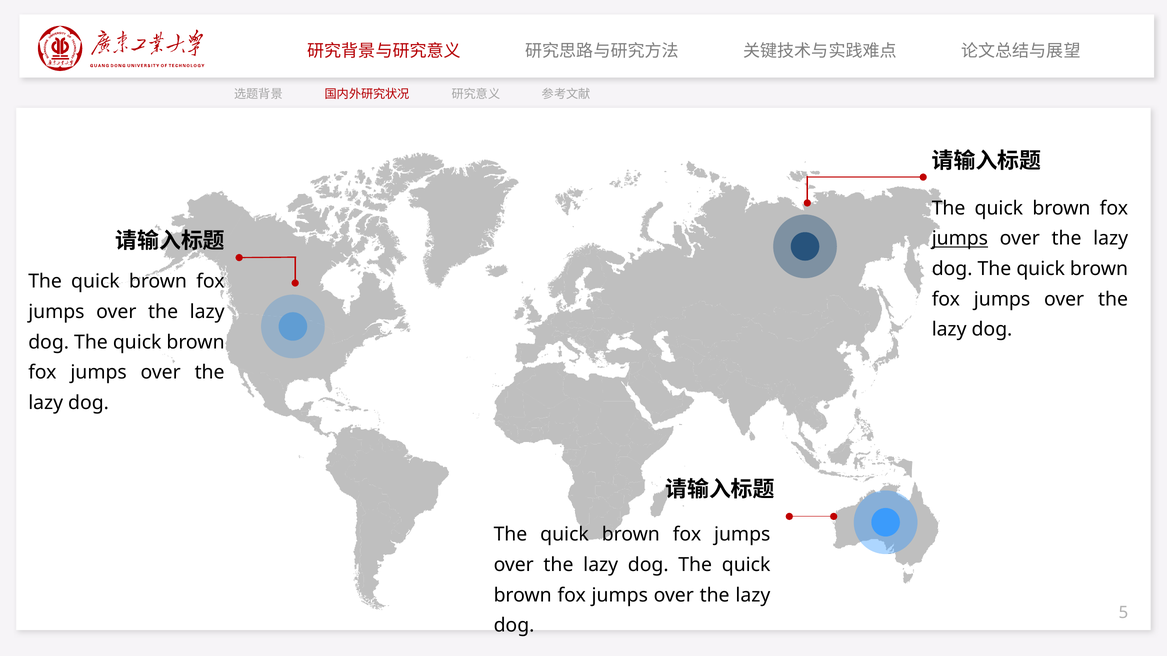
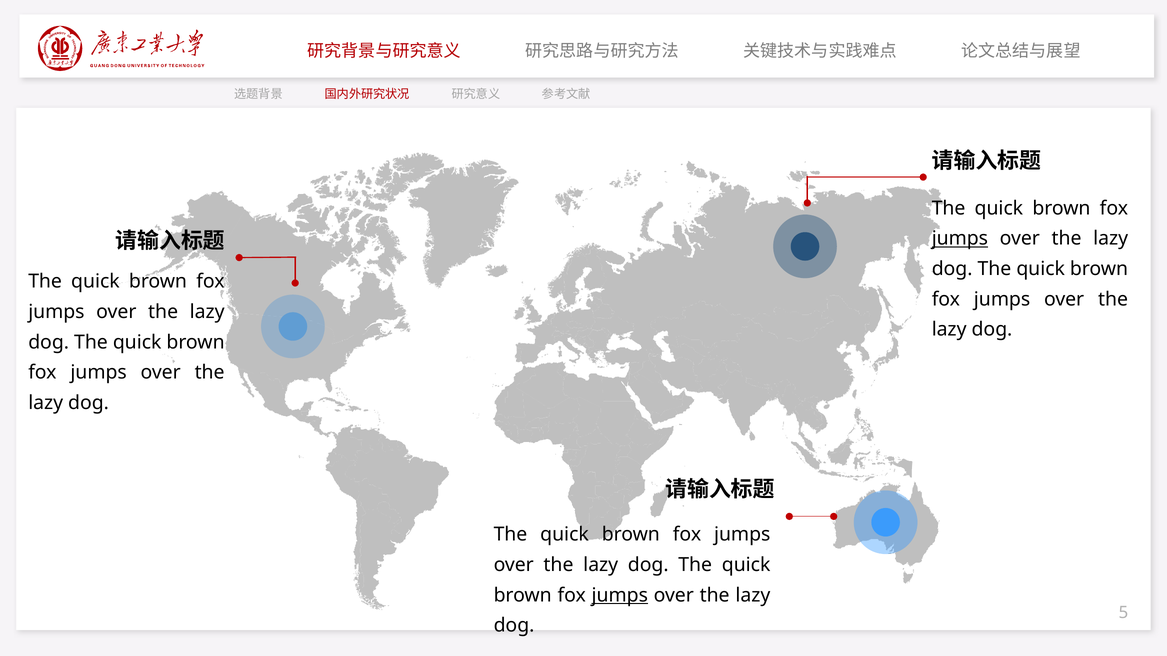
jumps at (620, 596) underline: none -> present
